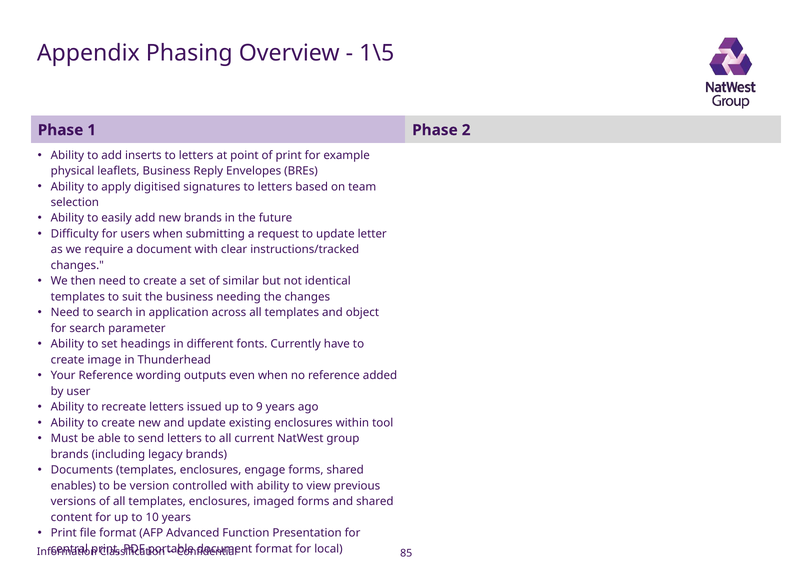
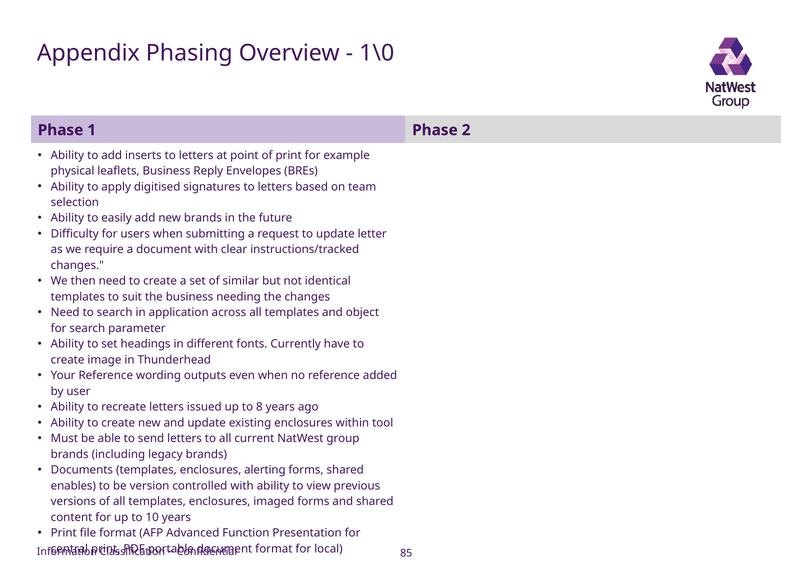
1\5: 1\5 -> 1\0
9: 9 -> 8
engage: engage -> alerting
